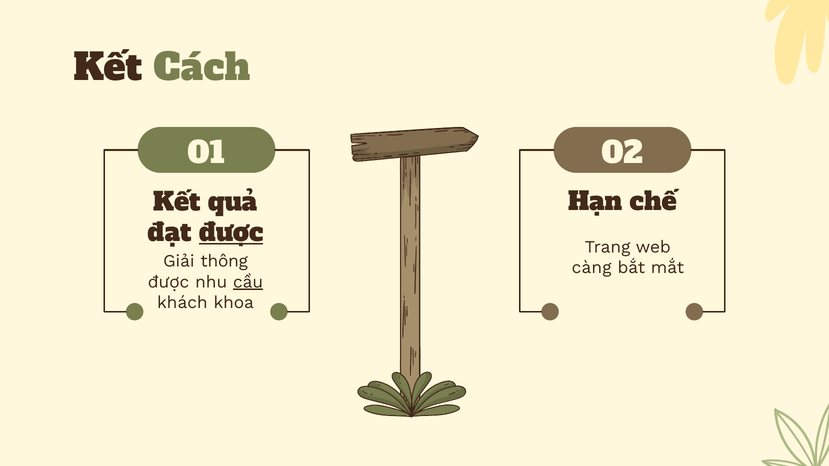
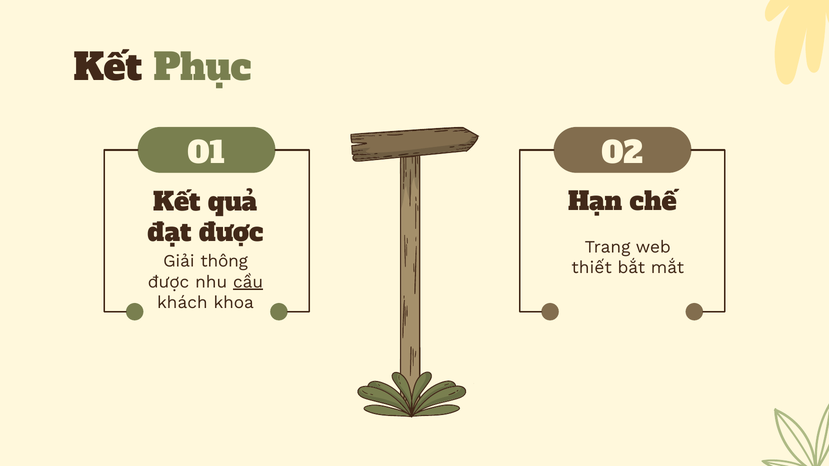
Cách: Cách -> Phục
được at (231, 233) underline: present -> none
càng: càng -> thiết
